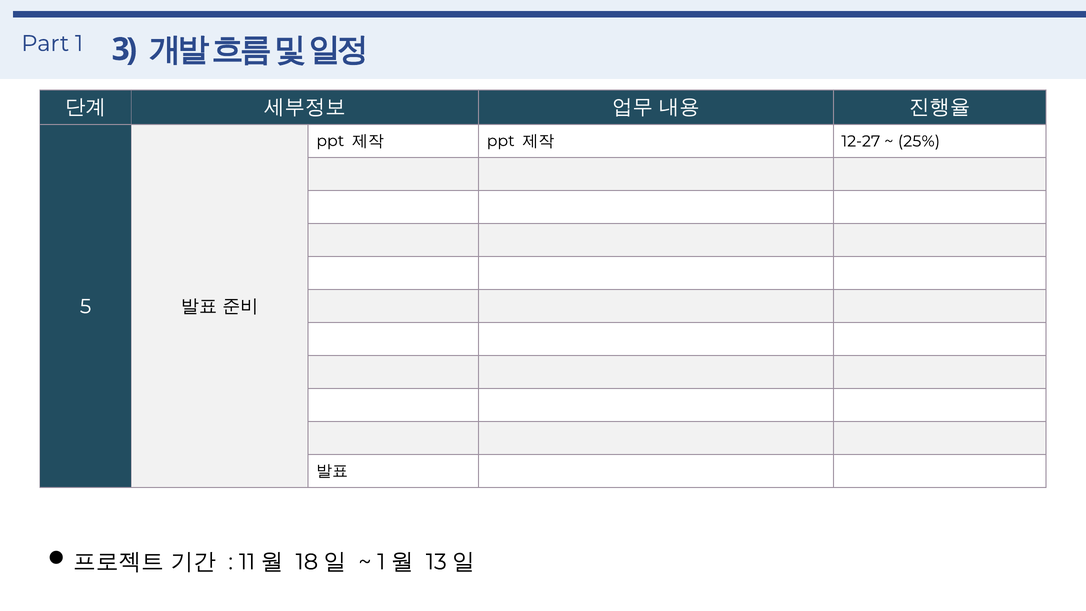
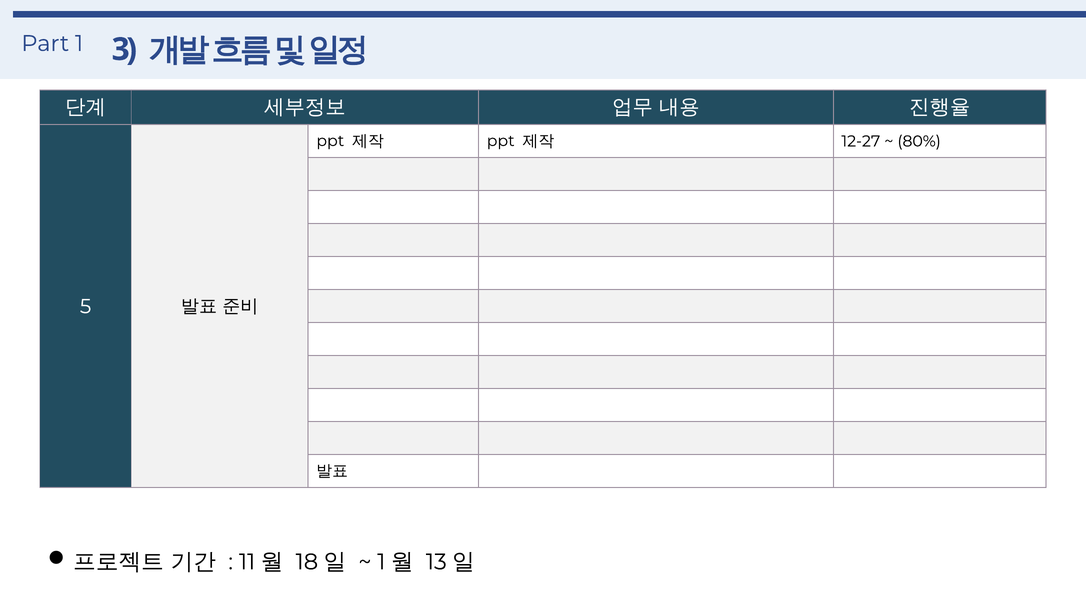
25%: 25% -> 80%
